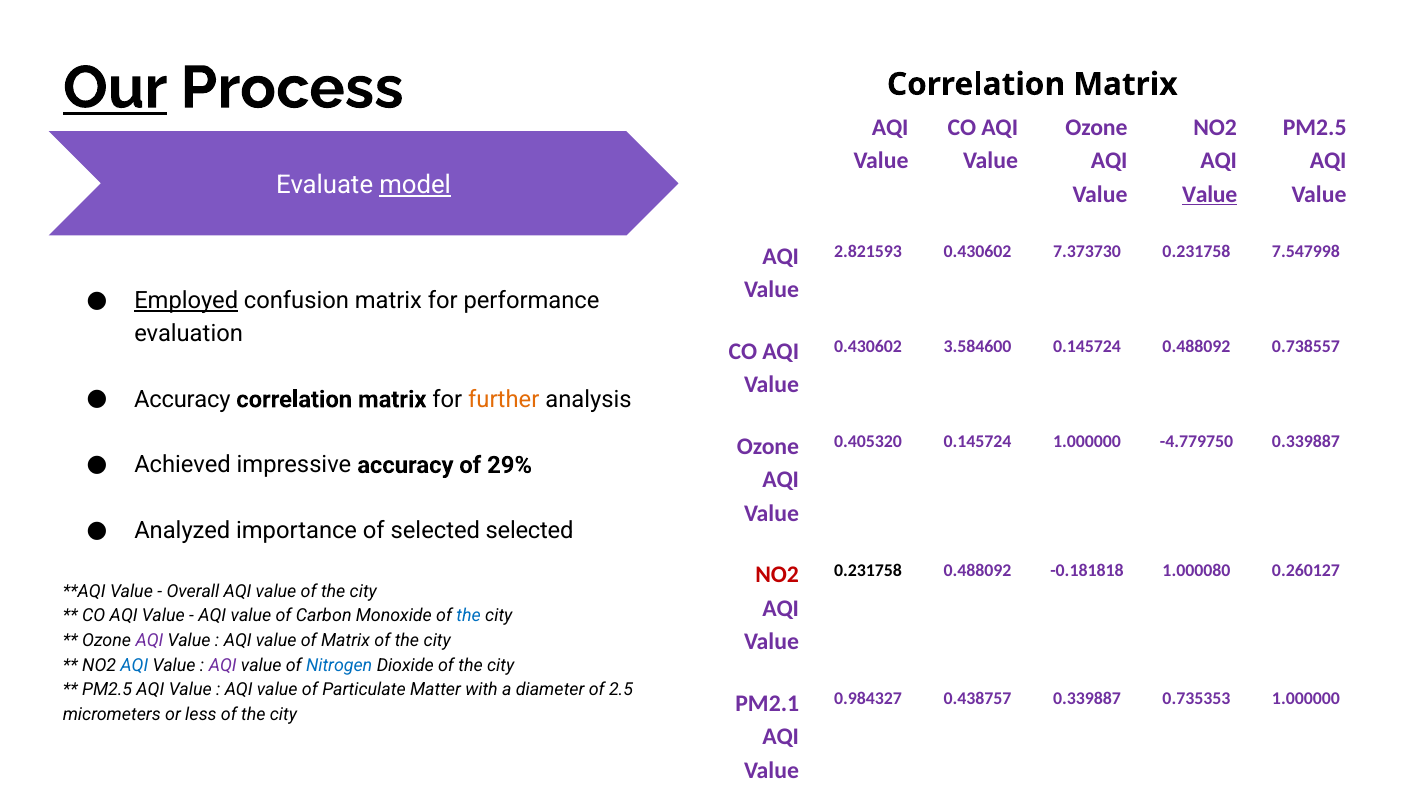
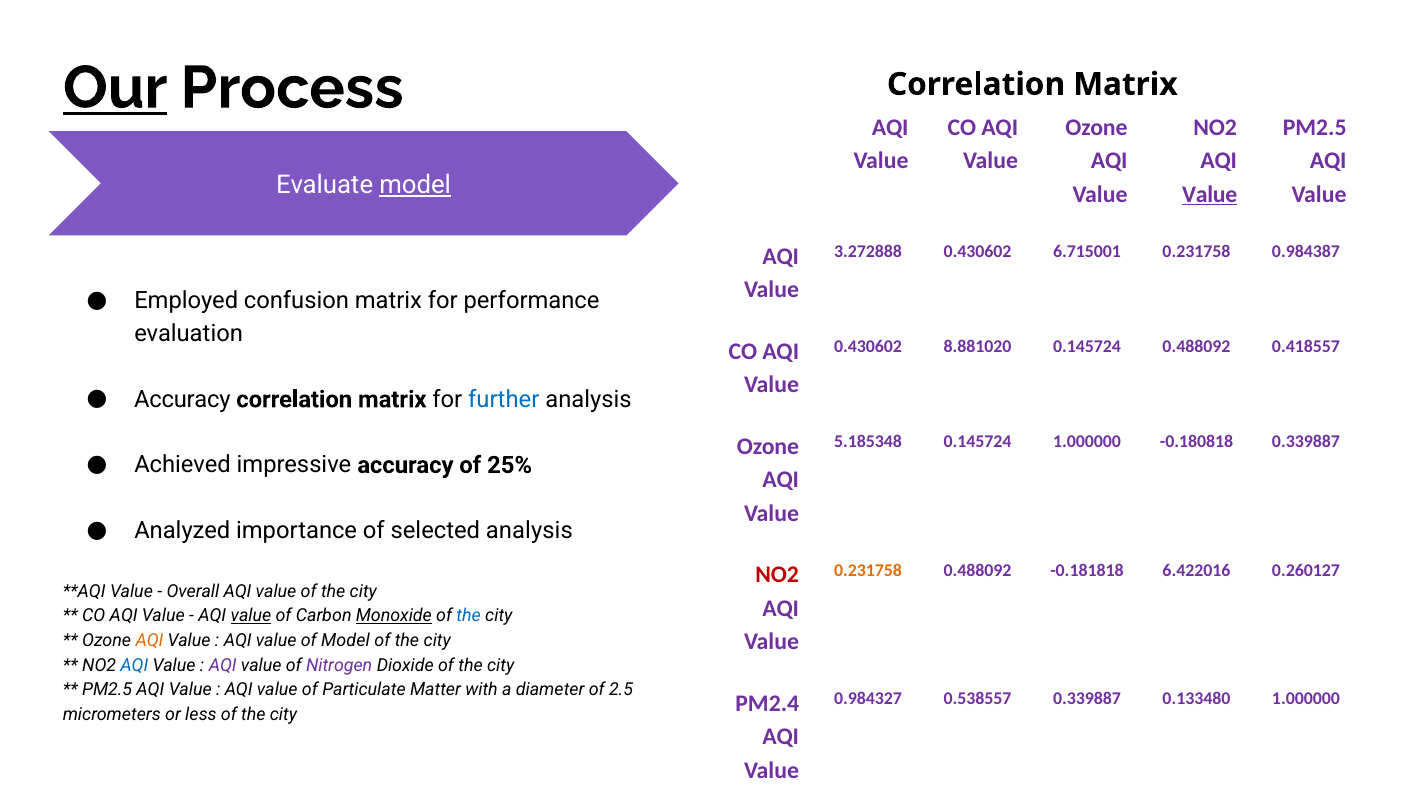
2.821593: 2.821593 -> 3.272888
7.373730: 7.373730 -> 6.715001
7.547998: 7.547998 -> 0.984387
Employed underline: present -> none
3.584600: 3.584600 -> 8.881020
0.738557: 0.738557 -> 0.418557
further colour: orange -> blue
0.405320: 0.405320 -> 5.185348
-4.779750: -4.779750 -> -0.180818
29%: 29% -> 25%
selected selected: selected -> analysis
0.231758 at (868, 570) colour: black -> orange
1.000080: 1.000080 -> 6.422016
value at (251, 616) underline: none -> present
Monoxide underline: none -> present
AQI at (149, 640) colour: purple -> orange
of Matrix: Matrix -> Model
Nitrogen colour: blue -> purple
0.438757: 0.438757 -> 0.538557
0.735353: 0.735353 -> 0.133480
PM2.1: PM2.1 -> PM2.4
